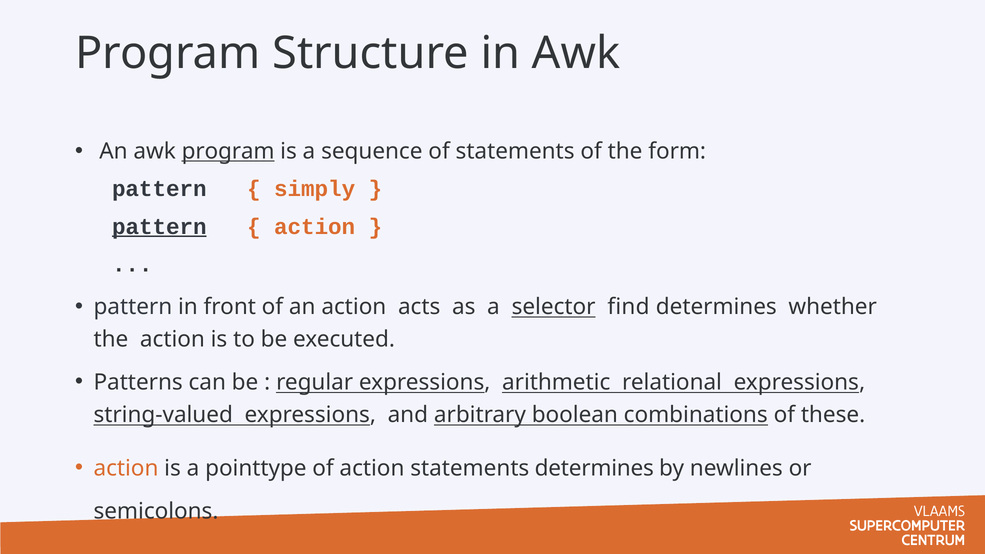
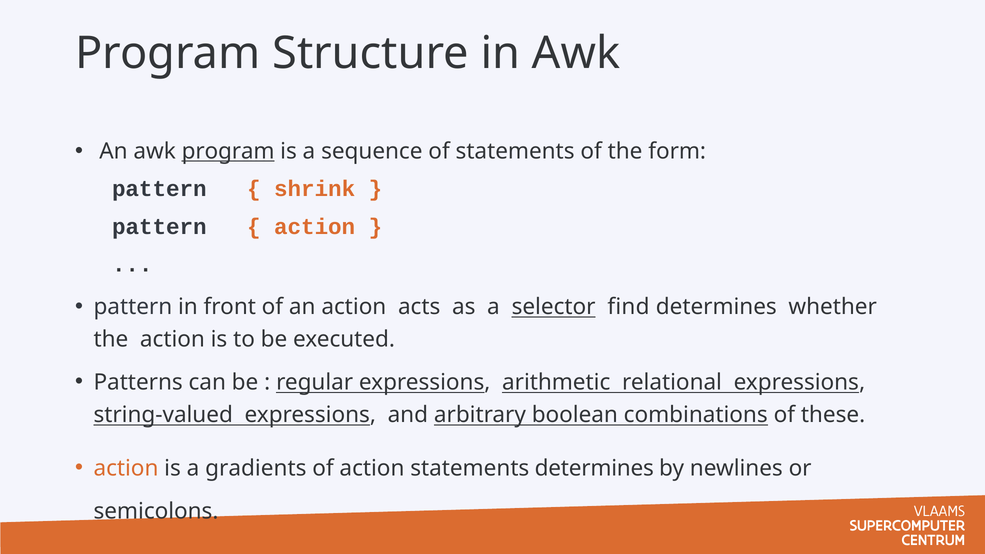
simply: simply -> shrink
pattern at (159, 227) underline: present -> none
pointtype: pointtype -> gradients
